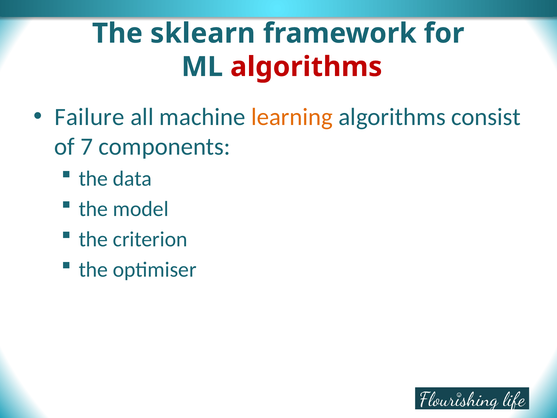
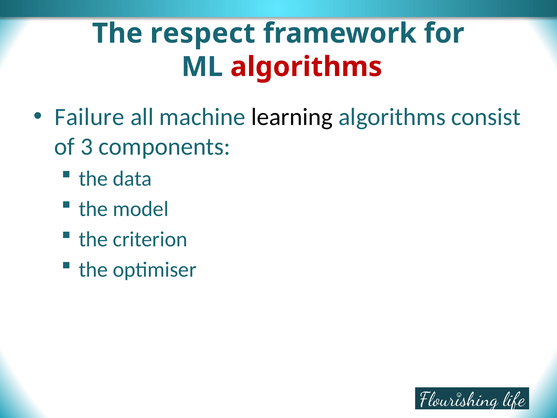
sklearn: sklearn -> respect
learning colour: orange -> black
7: 7 -> 3
